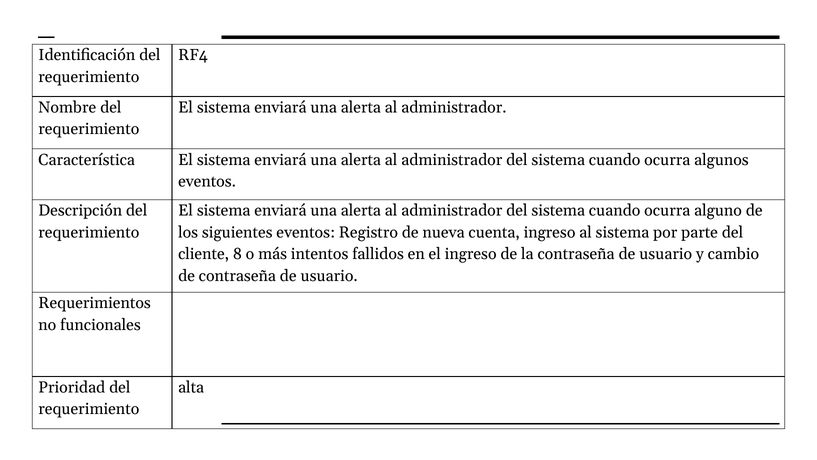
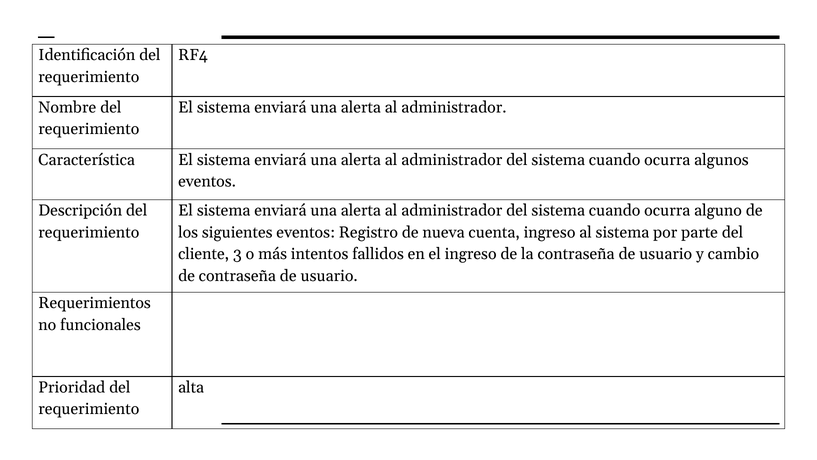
8: 8 -> 3
